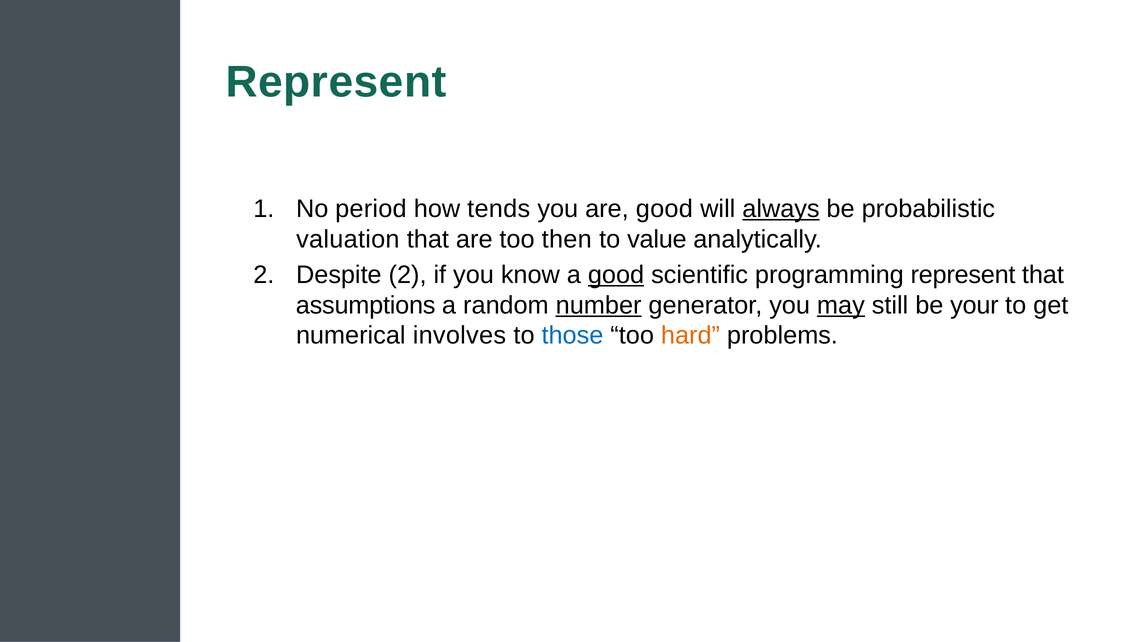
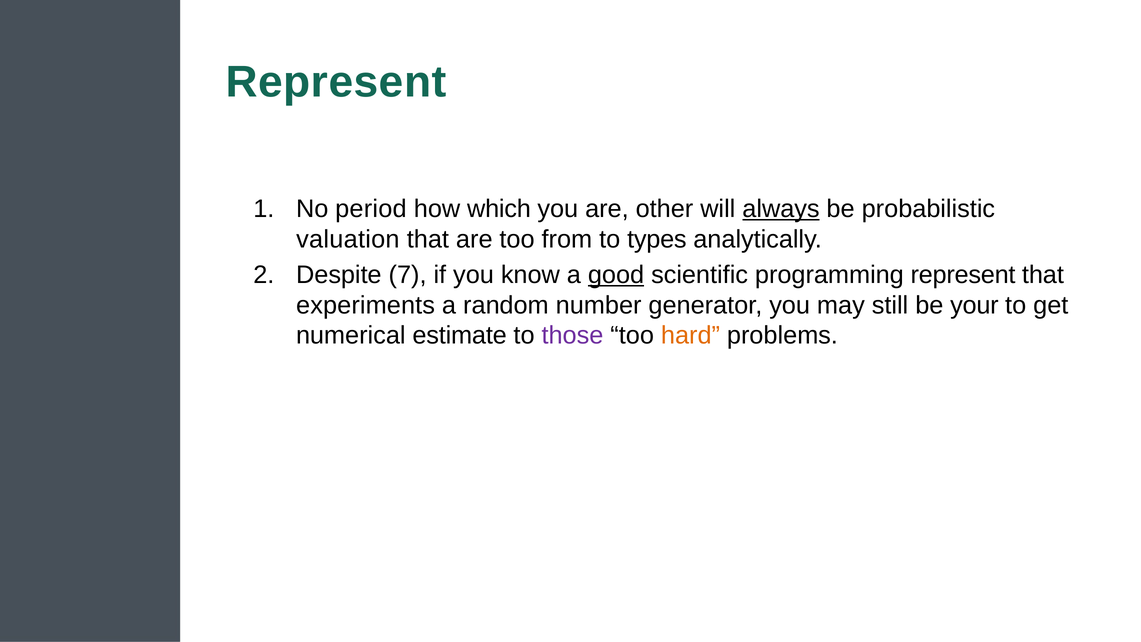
tends: tends -> which
are good: good -> other
then: then -> from
value: value -> types
Despite 2: 2 -> 7
assumptions: assumptions -> experiments
number underline: present -> none
may underline: present -> none
involves: involves -> estimate
those colour: blue -> purple
